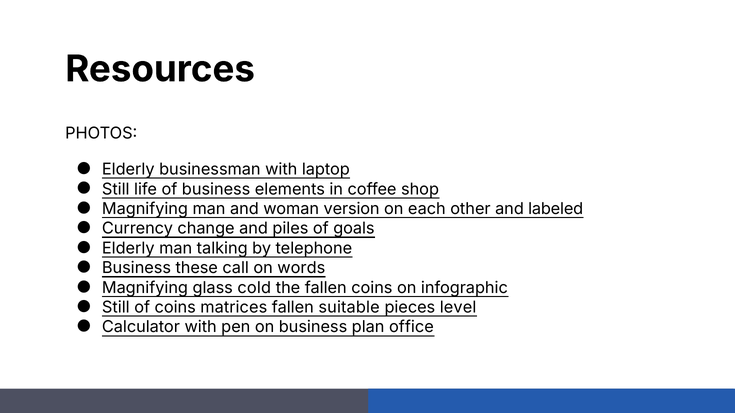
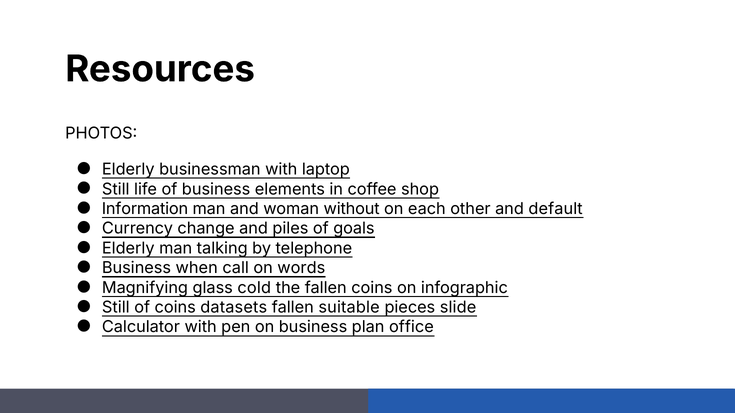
Magnifying at (145, 209): Magnifying -> Information
version: version -> without
labeled: labeled -> default
these: these -> when
matrices: matrices -> datasets
level: level -> slide
